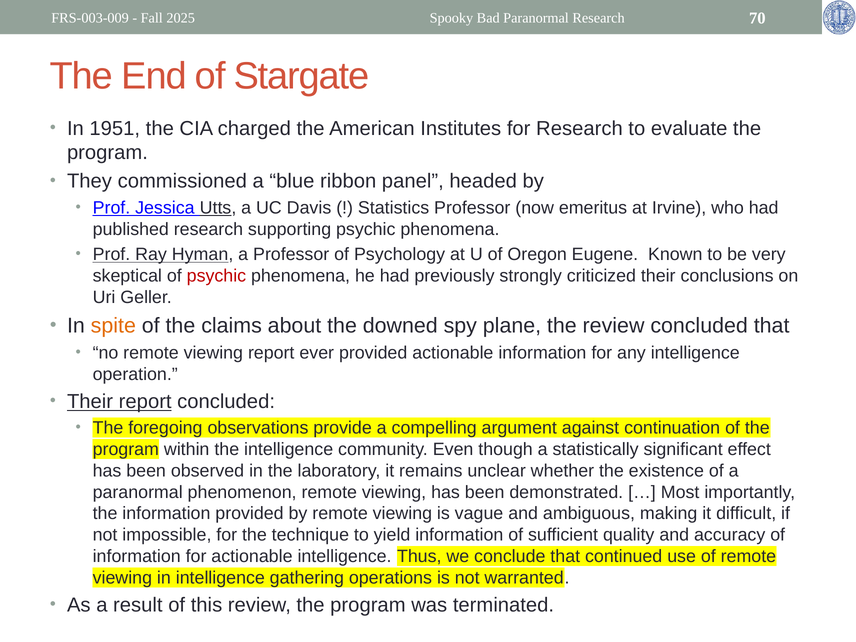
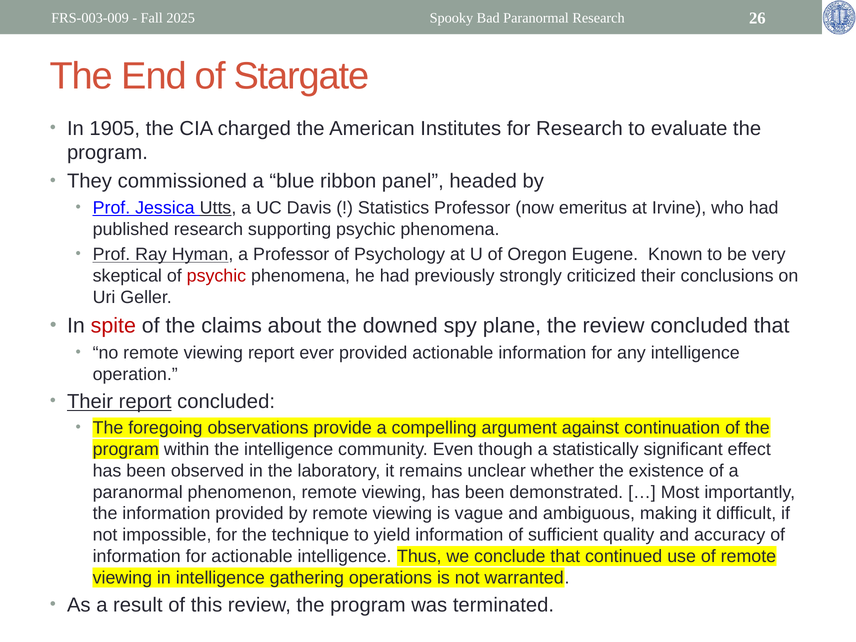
70: 70 -> 26
1951: 1951 -> 1905
spite colour: orange -> red
